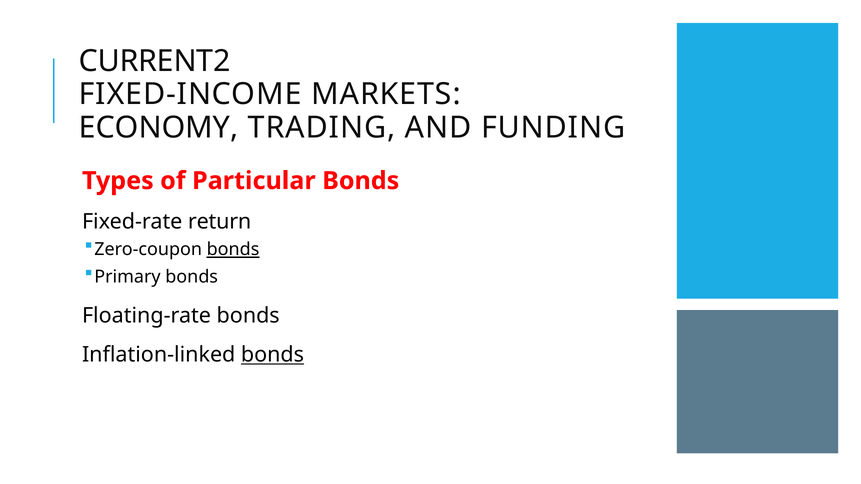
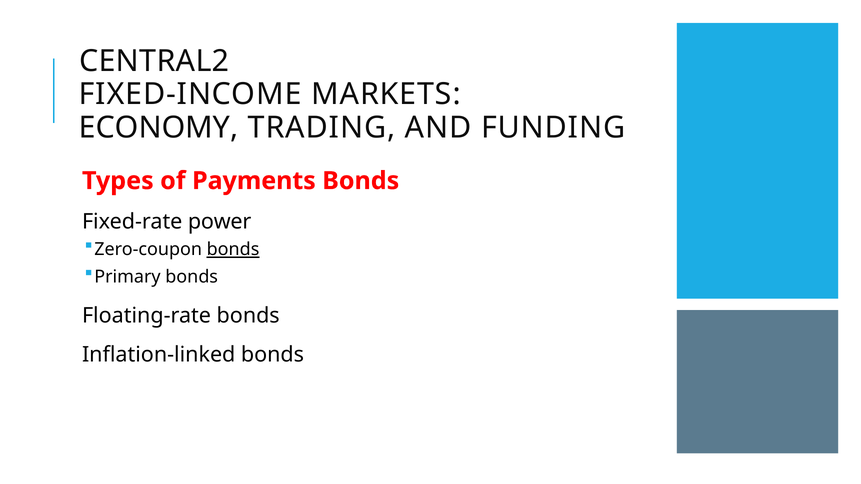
CURRENT2: CURRENT2 -> CENTRAL2
Particular: Particular -> Payments
return: return -> power
bonds at (272, 355) underline: present -> none
